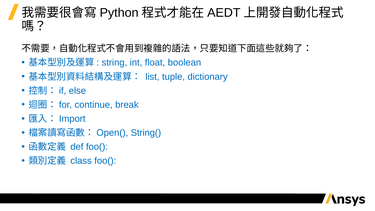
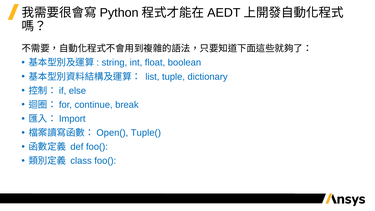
String(: String( -> Tuple(
